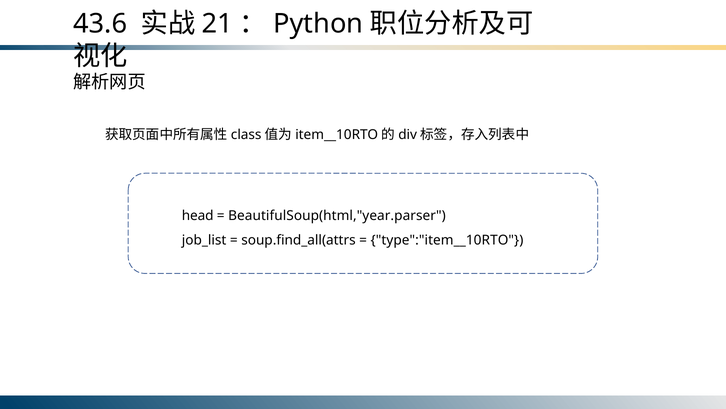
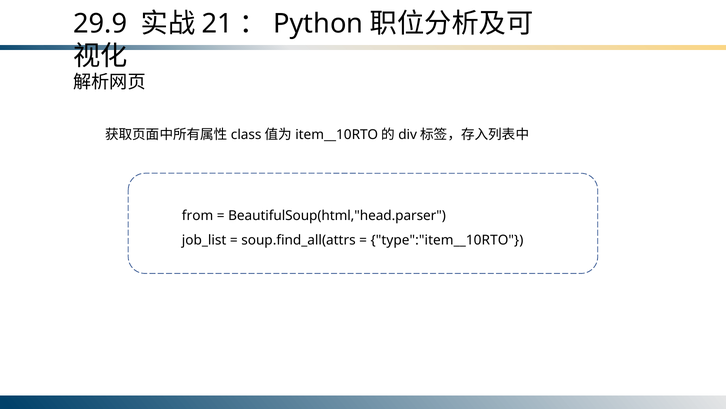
43.6: 43.6 -> 29.9
head: head -> from
BeautifulSoup(html,"year.parser: BeautifulSoup(html,"year.parser -> BeautifulSoup(html,"head.parser
